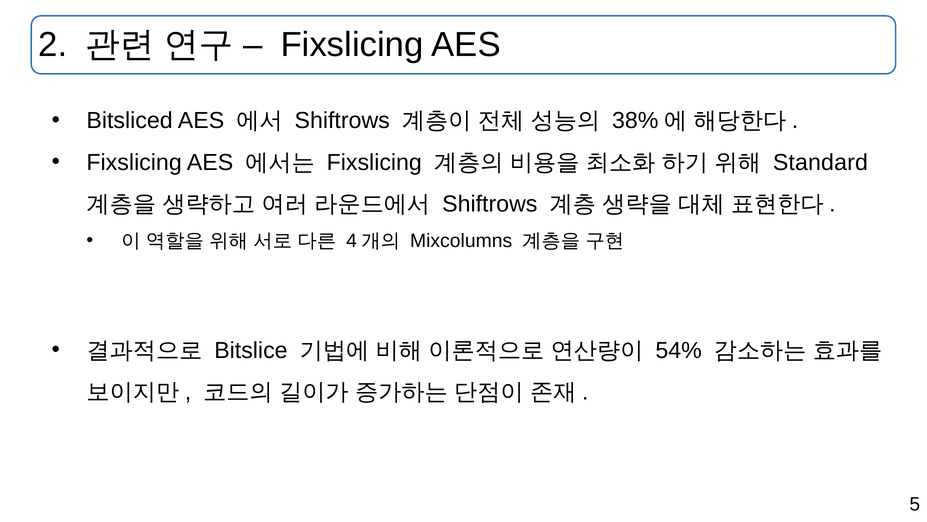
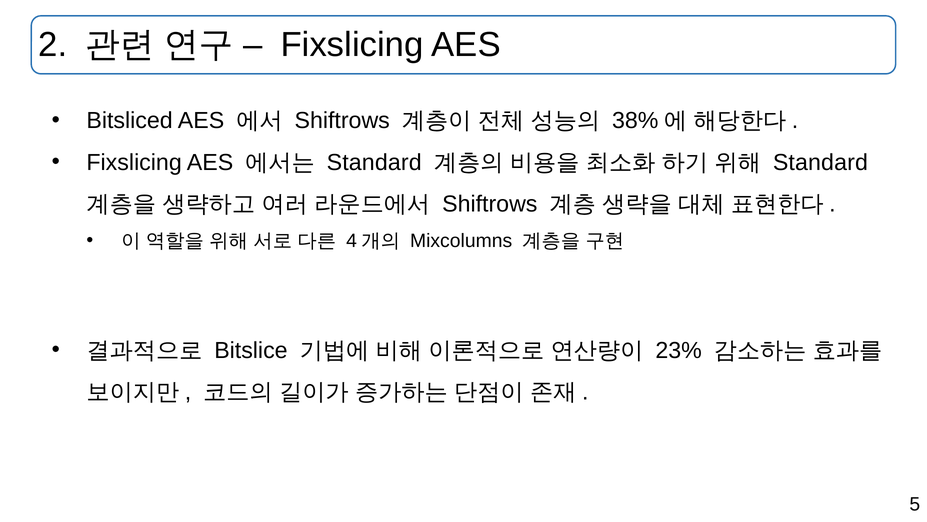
Fixslicing at (374, 162): Fixslicing -> Standard
54%: 54% -> 23%
